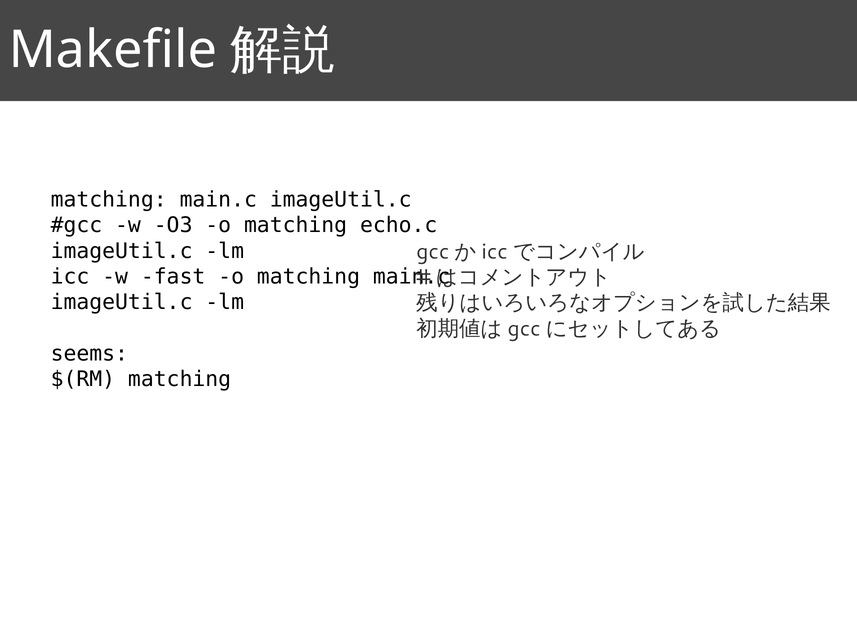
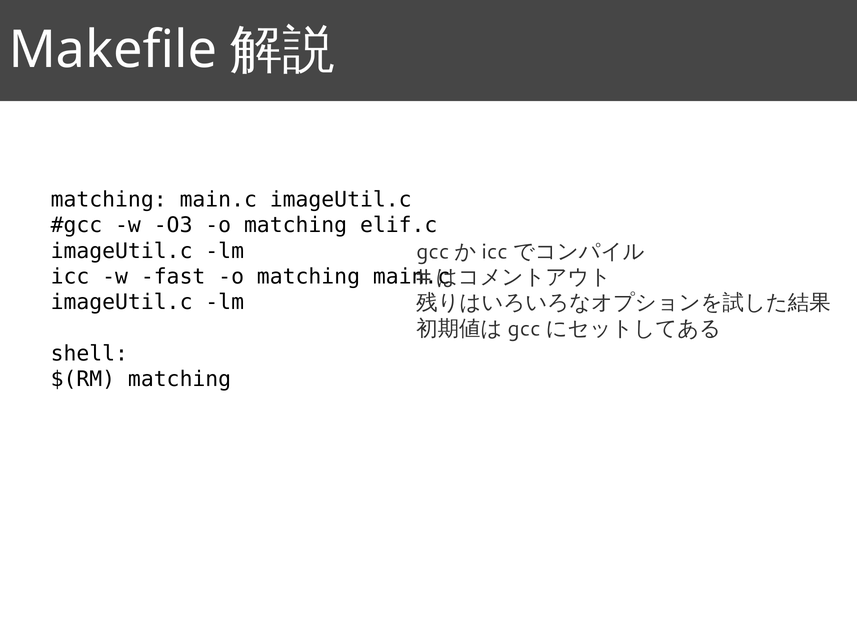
echo.c: echo.c -> elif.c
seems: seems -> shell
